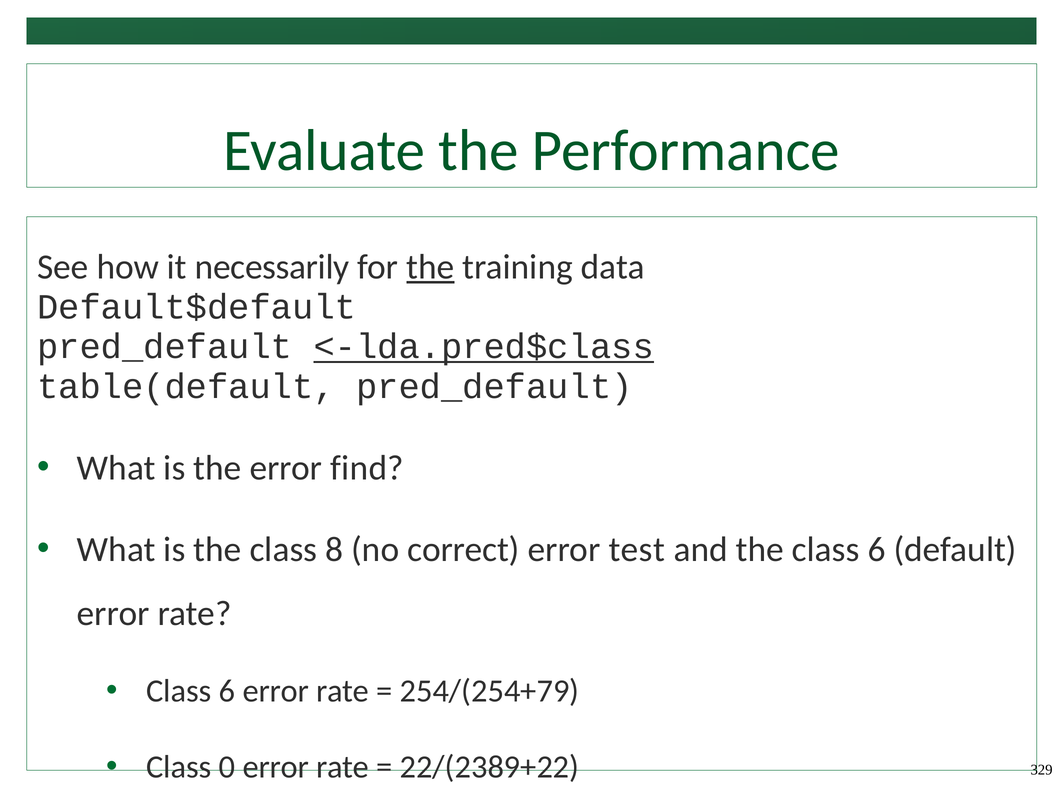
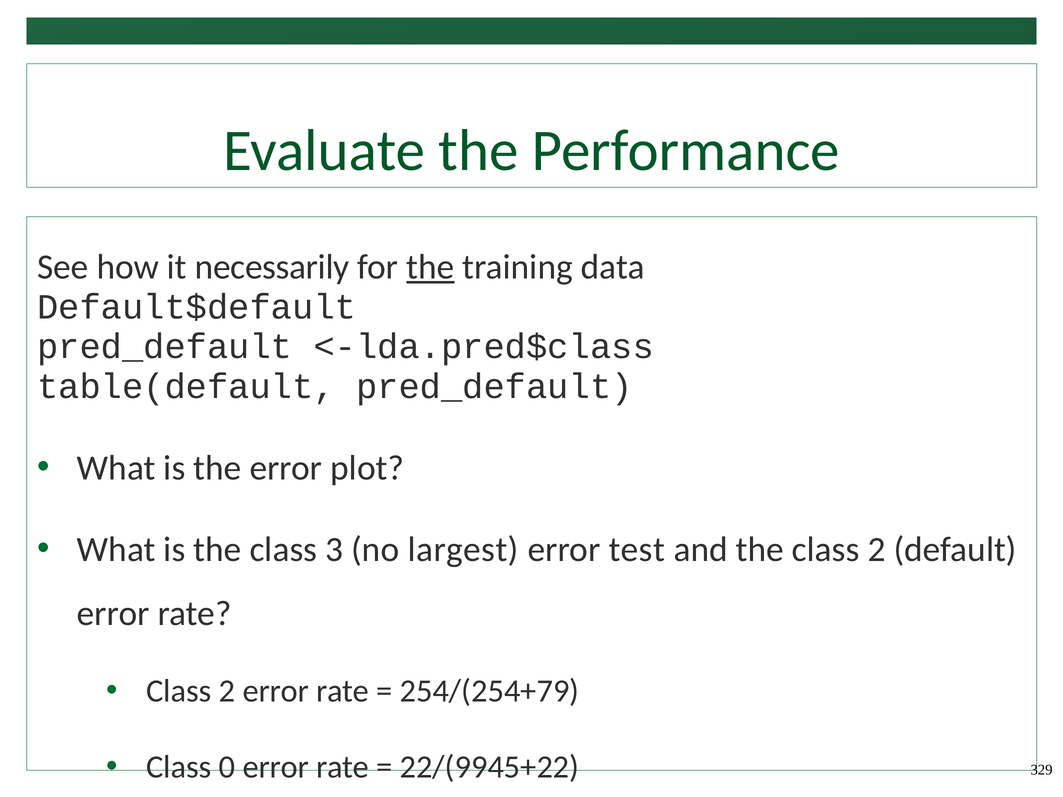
<-lda.pred$class underline: present -> none
find: find -> plot
8: 8 -> 3
correct: correct -> largest
the class 6: 6 -> 2
6 at (227, 691): 6 -> 2
22/(2389+22: 22/(2389+22 -> 22/(9945+22
